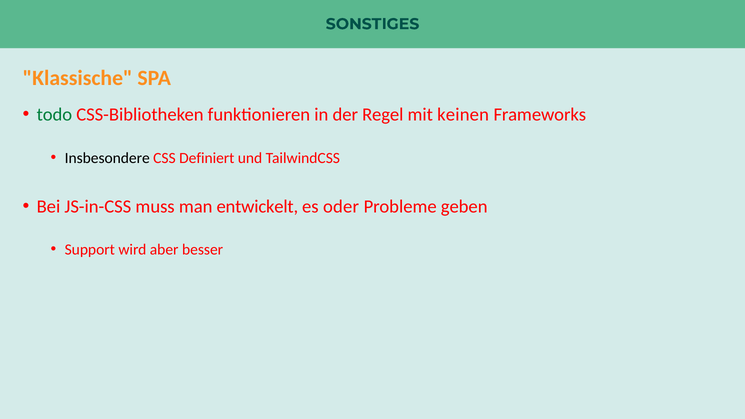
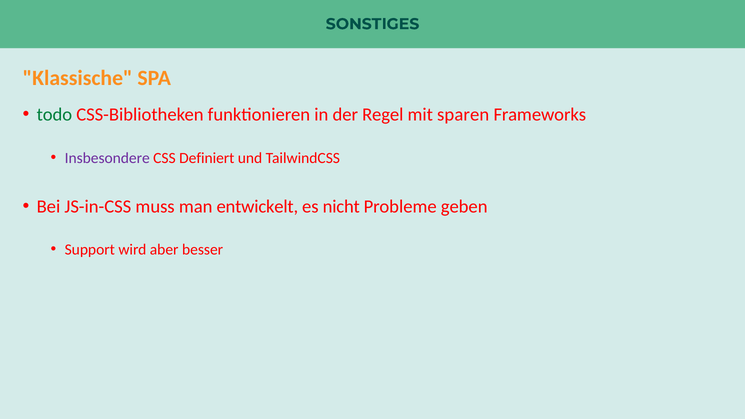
keinen: keinen -> sparen
Insbesondere colour: black -> purple
oder: oder -> nicht
